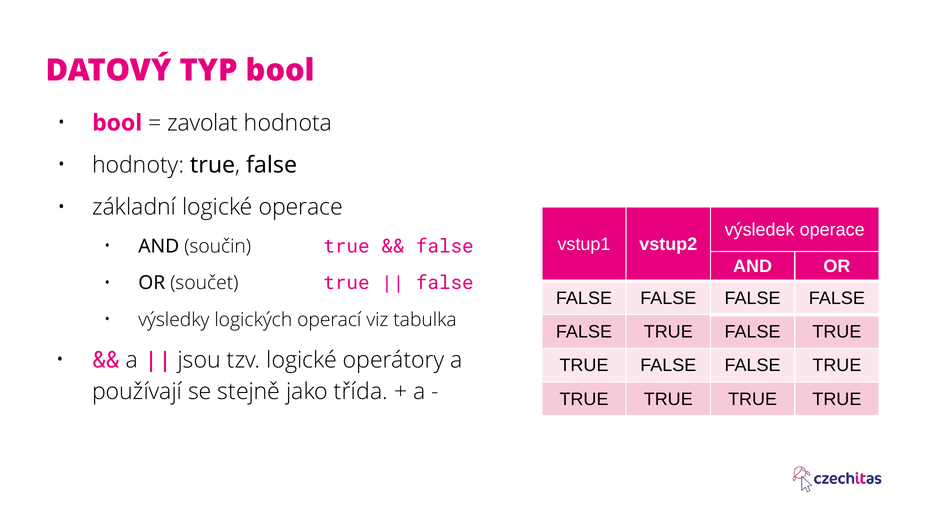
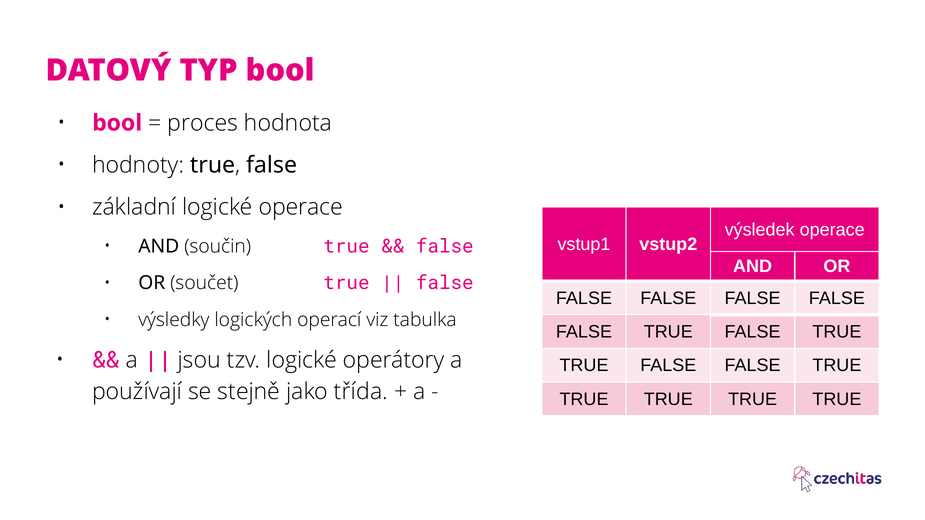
zavolat: zavolat -> proces
